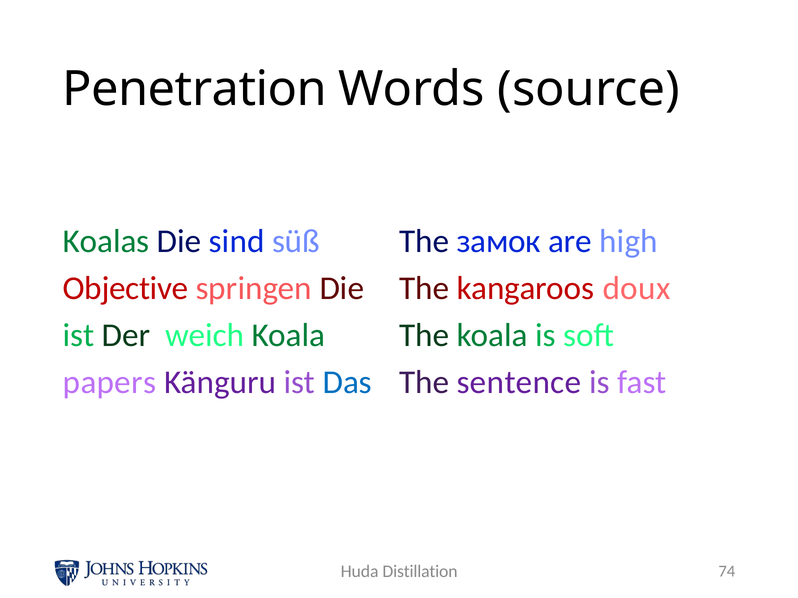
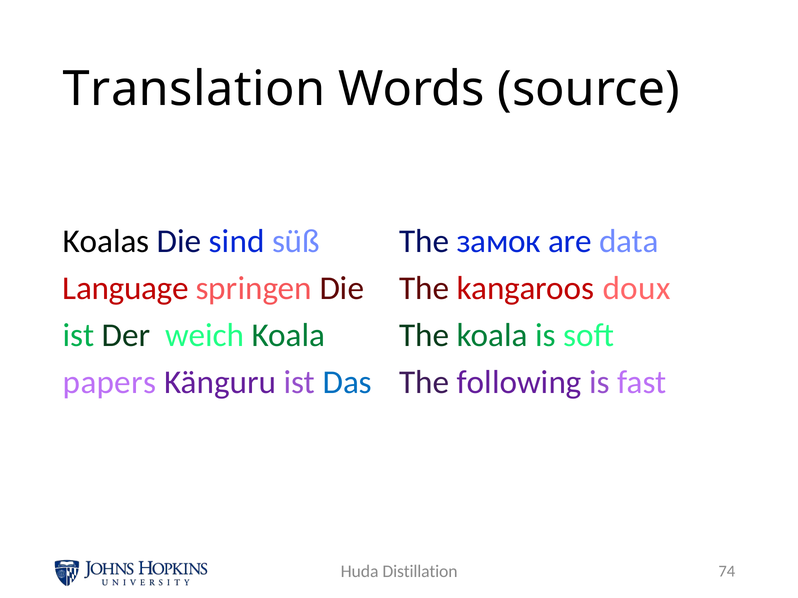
Penetration: Penetration -> Translation
Koalas colour: green -> black
high: high -> data
Objective: Objective -> Language
sentence: sentence -> following
